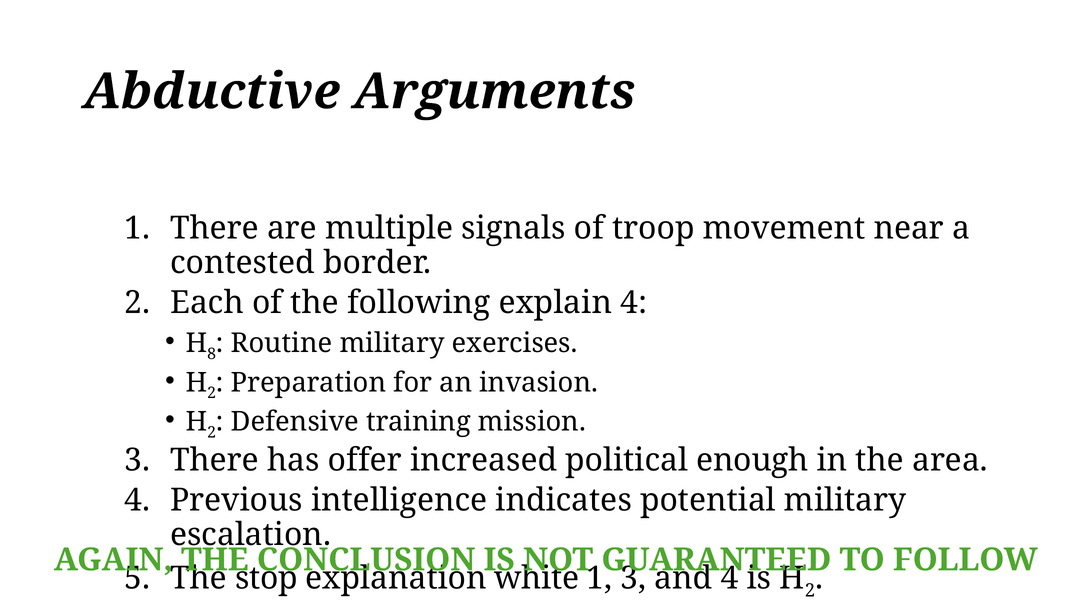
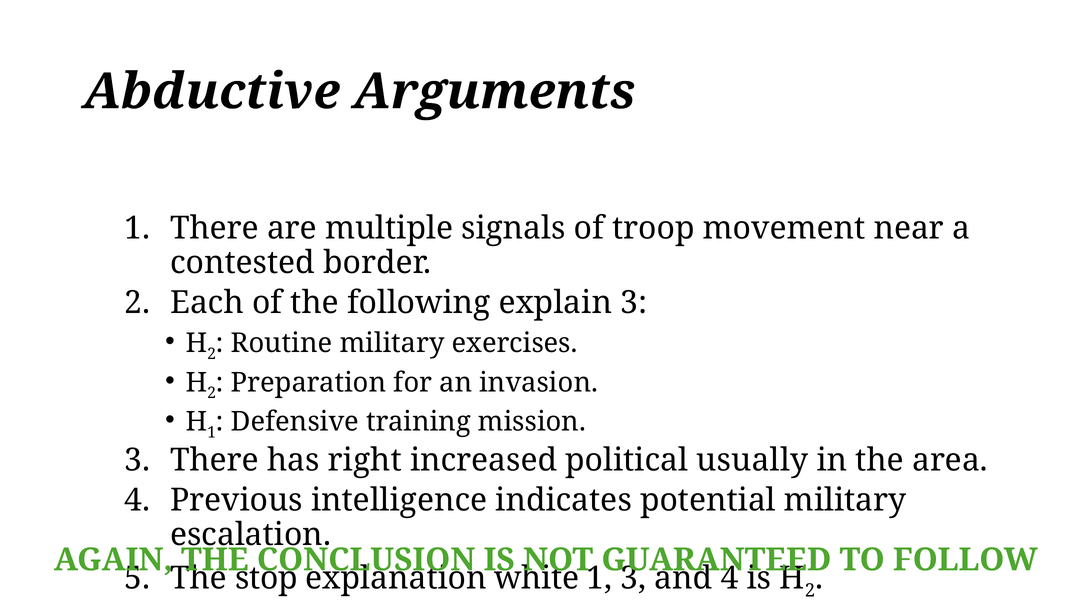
explain 4: 4 -> 3
8 at (212, 354): 8 -> 2
2 at (212, 433): 2 -> 1
offer: offer -> right
enough: enough -> usually
